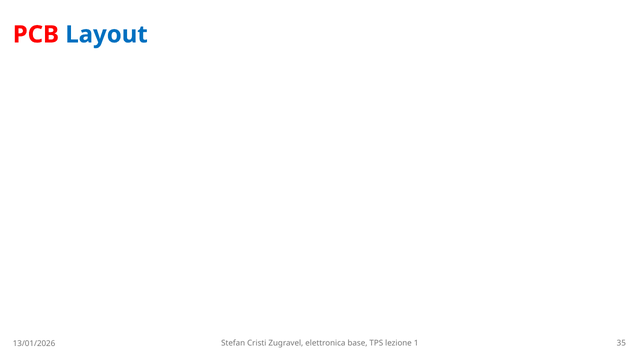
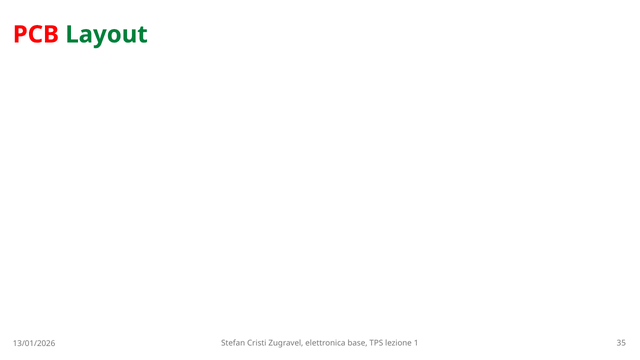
Layout colour: blue -> green
